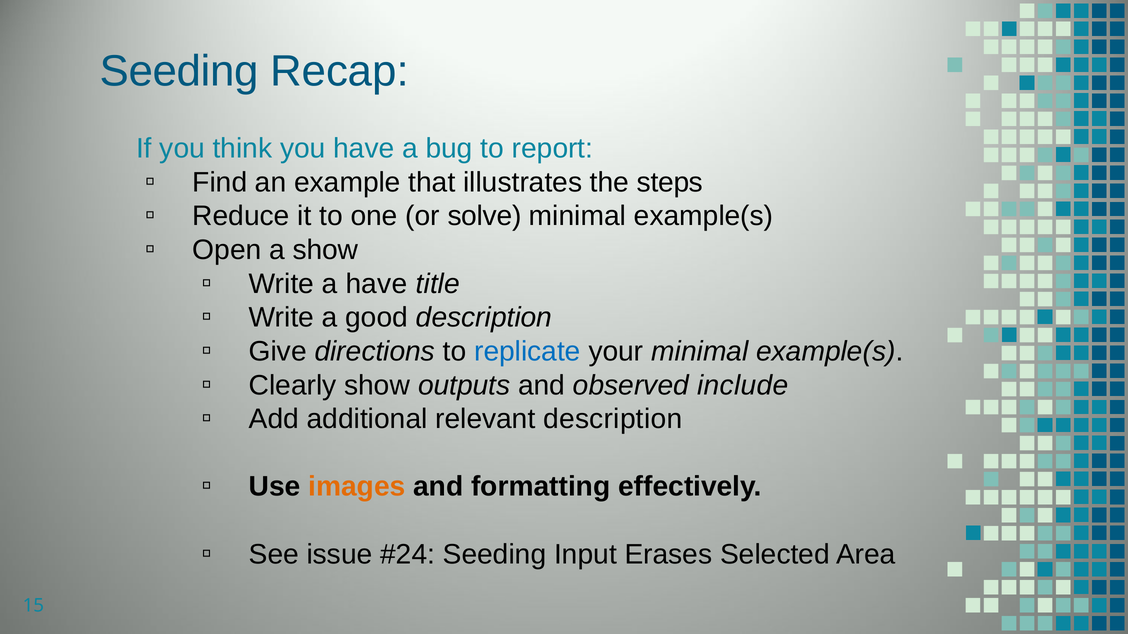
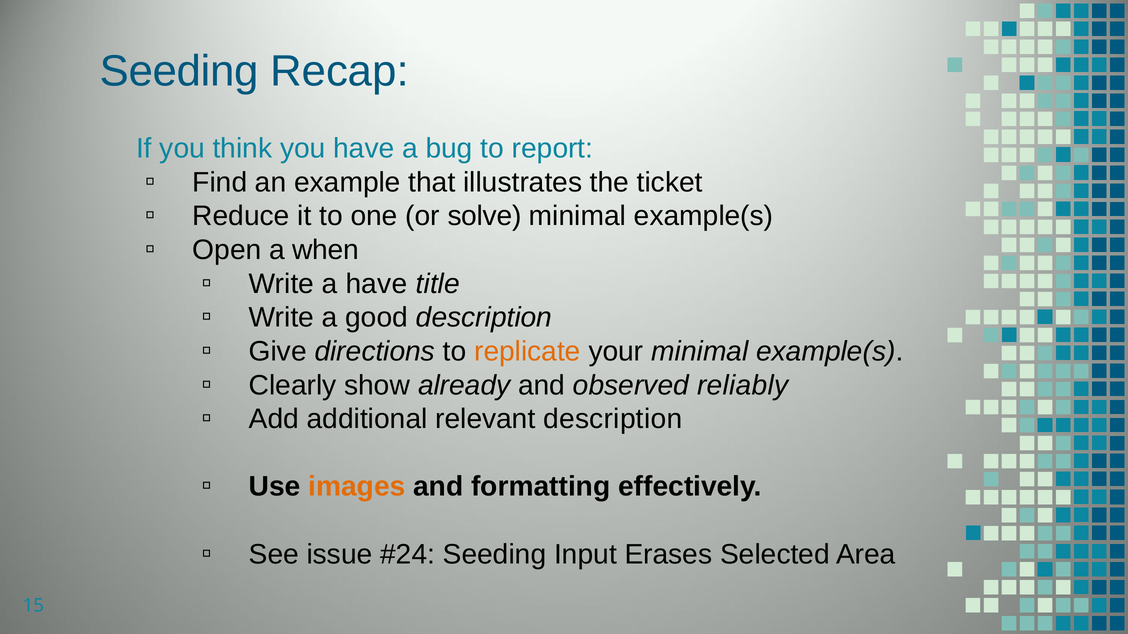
steps: steps -> ticket
a show: show -> when
replicate colour: blue -> orange
outputs: outputs -> already
include: include -> reliably
